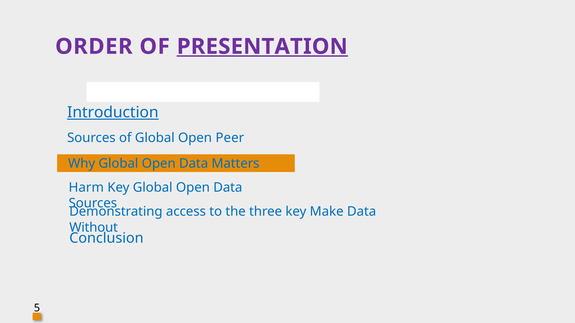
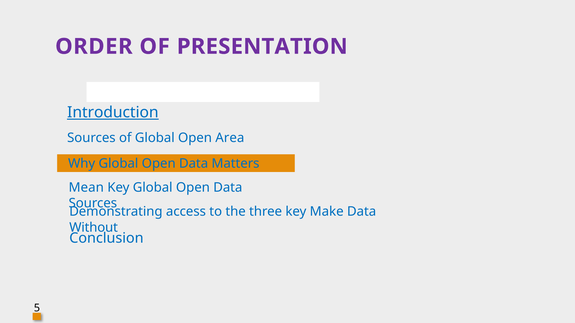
PRESENTATION underline: present -> none
Peer: Peer -> Area
Harm: Harm -> Mean
